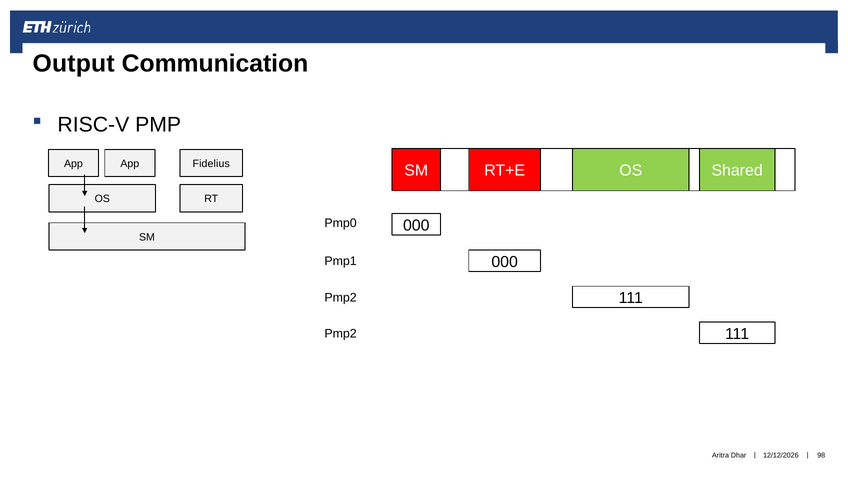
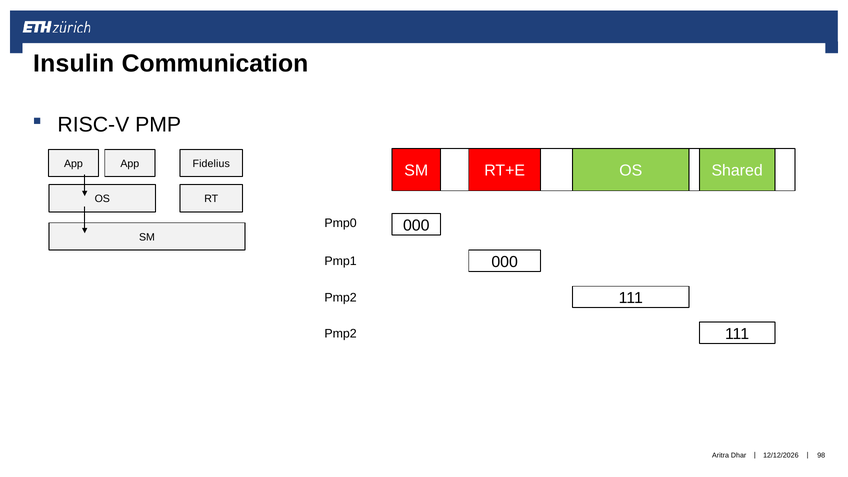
Output: Output -> Insulin
